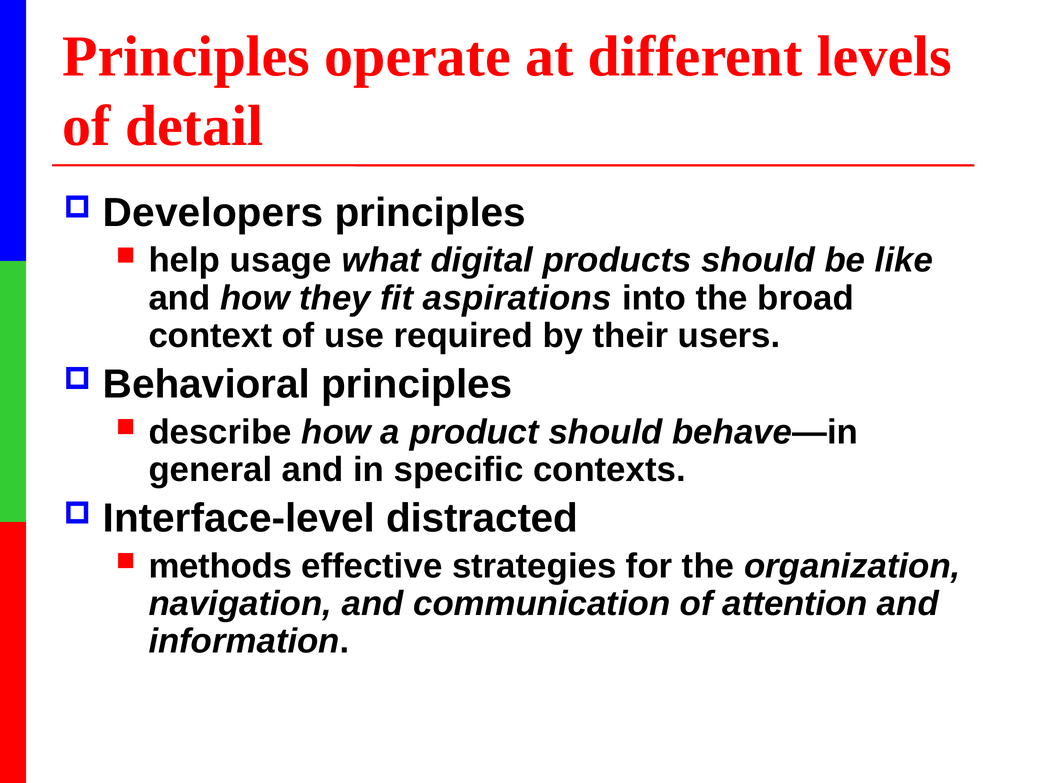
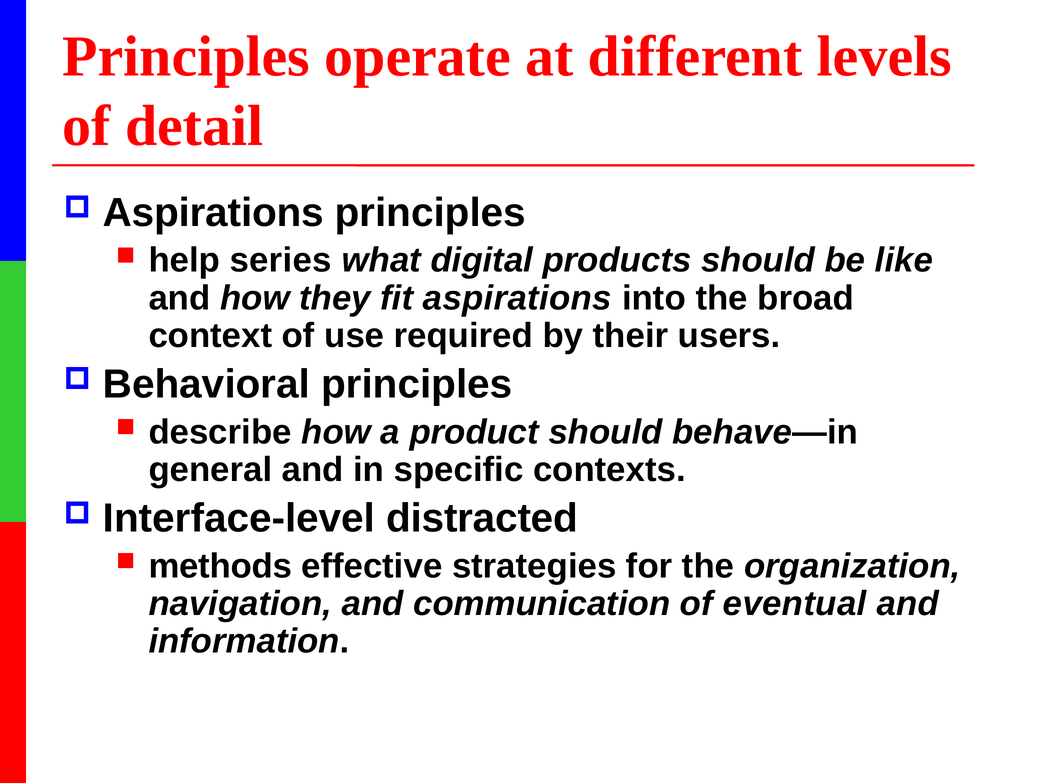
Developers at (213, 213): Developers -> Aspirations
usage: usage -> series
attention: attention -> eventual
